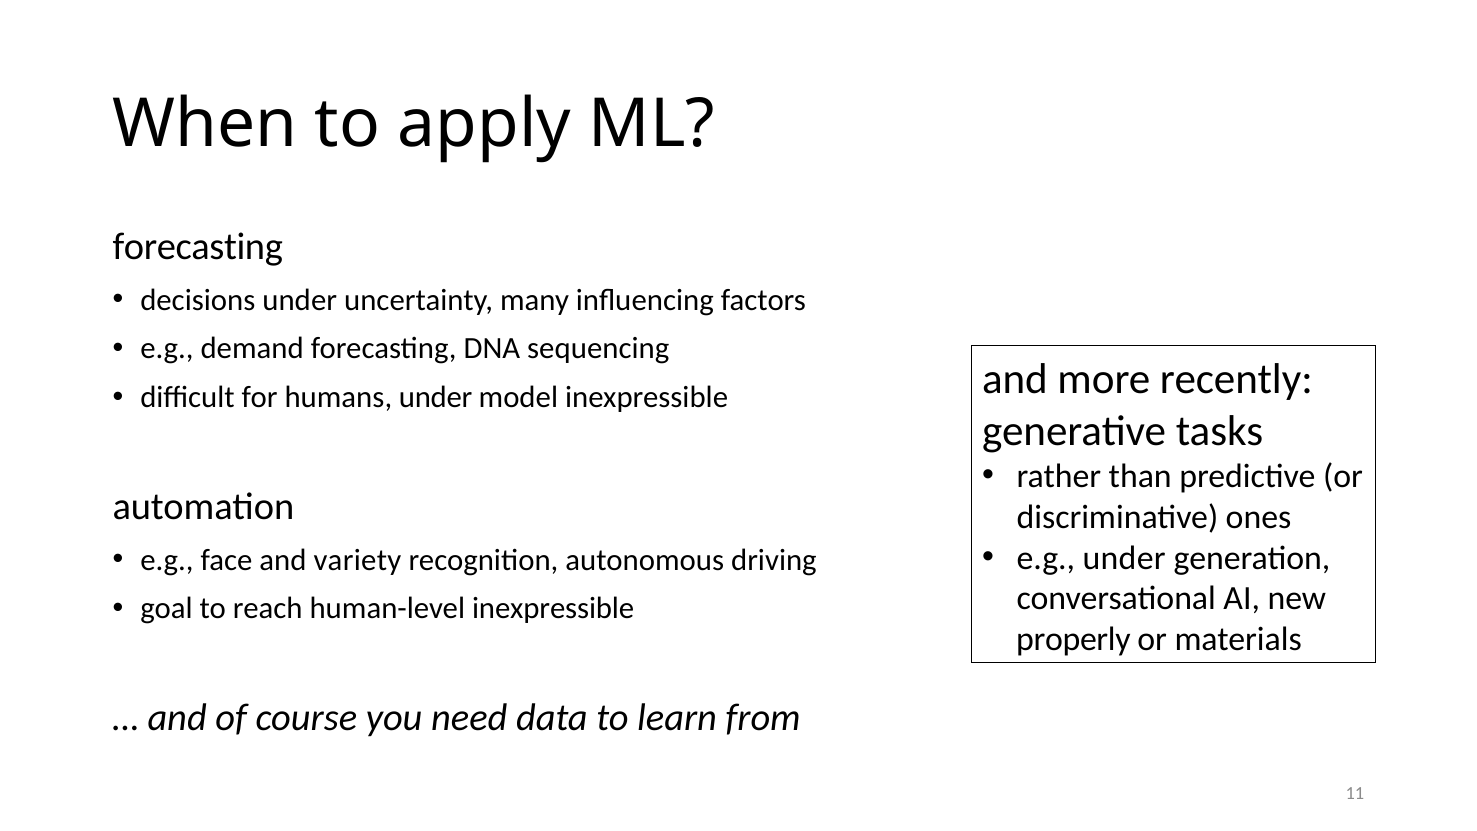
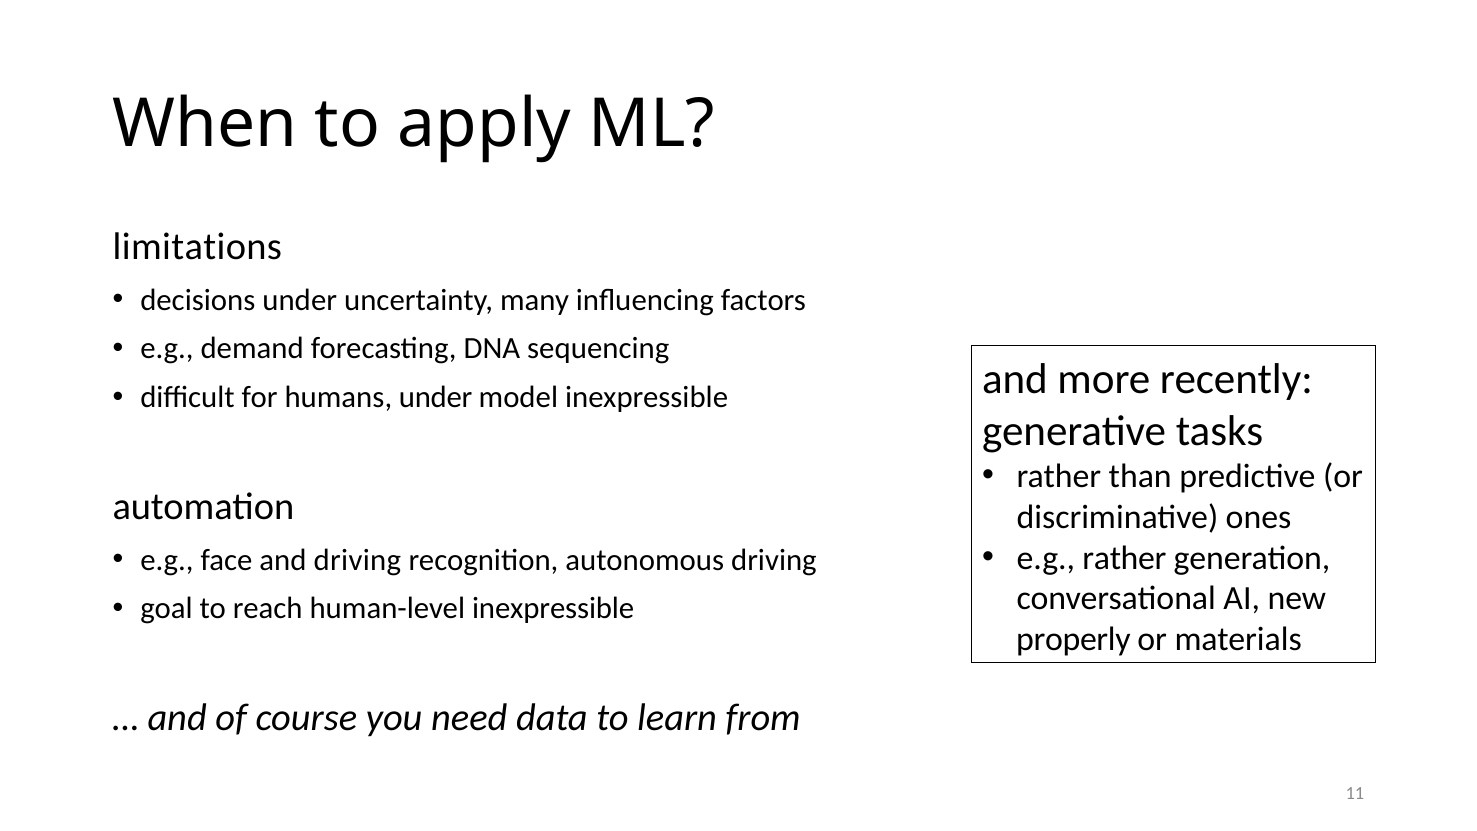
forecasting at (198, 247): forecasting -> limitations
e.g under: under -> rather
and variety: variety -> driving
